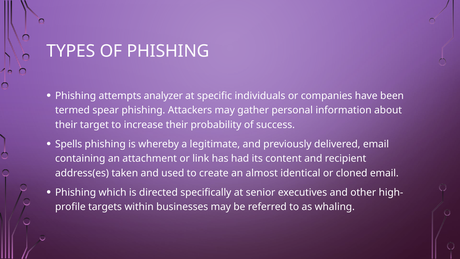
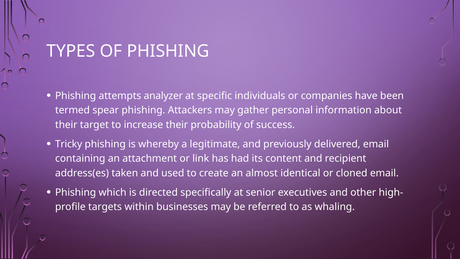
Spells: Spells -> Tricky
